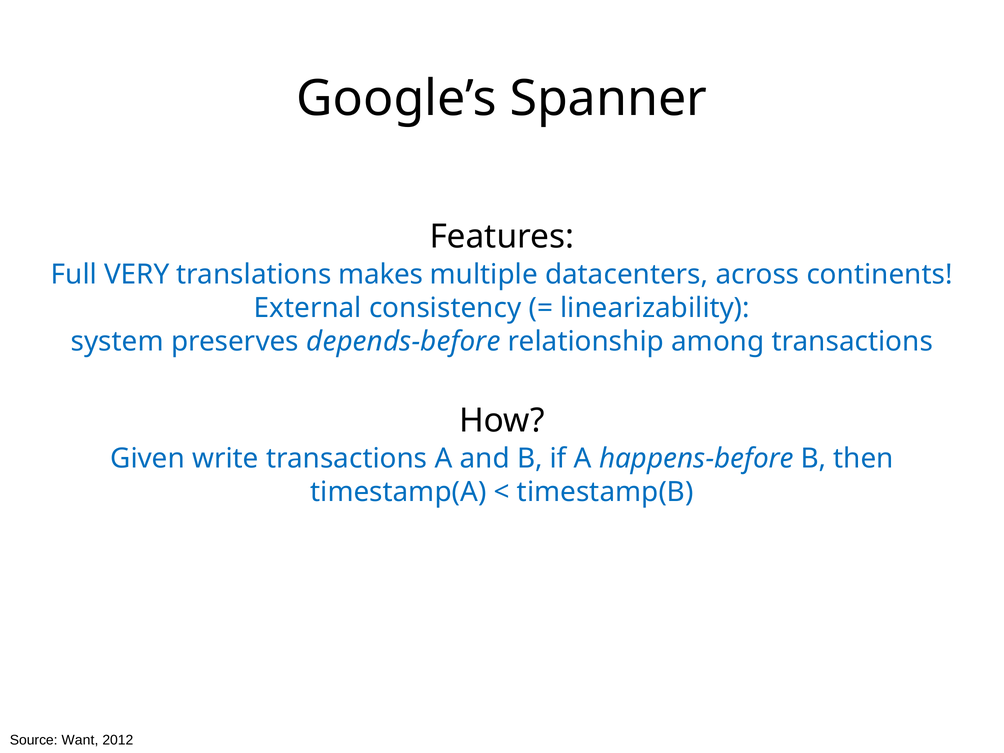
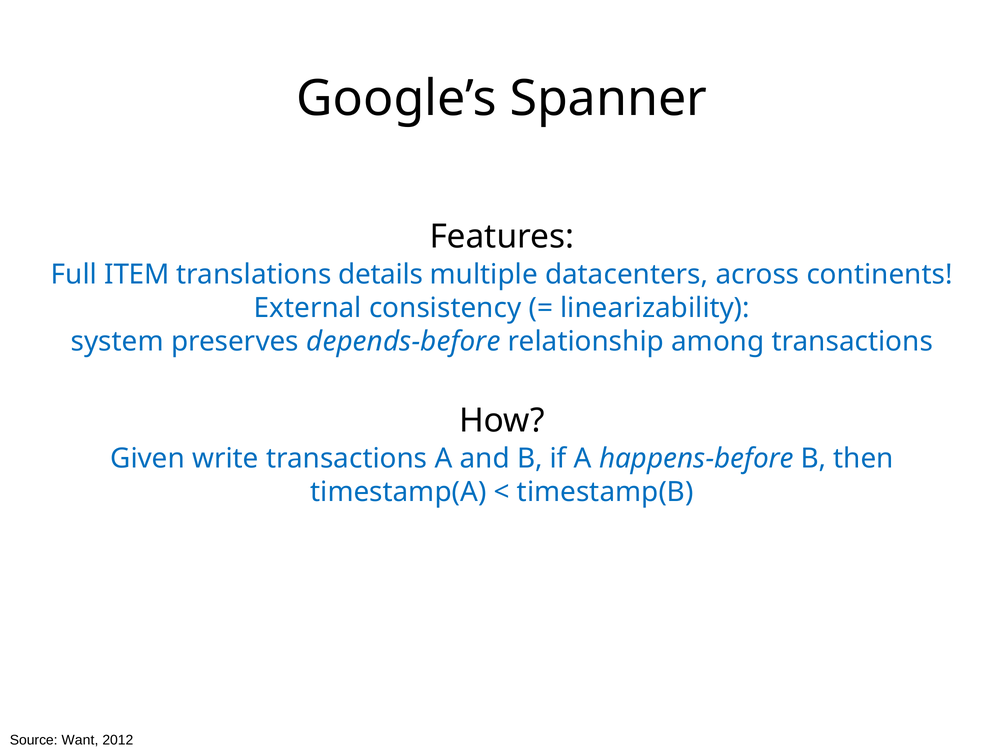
VERY: VERY -> ITEM
makes: makes -> details
